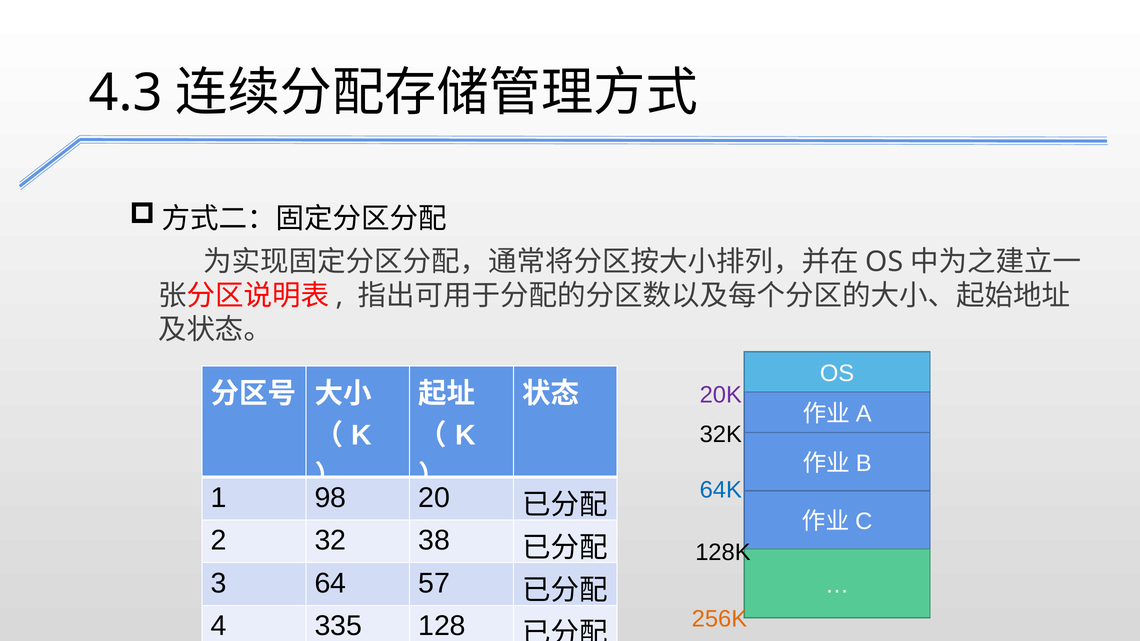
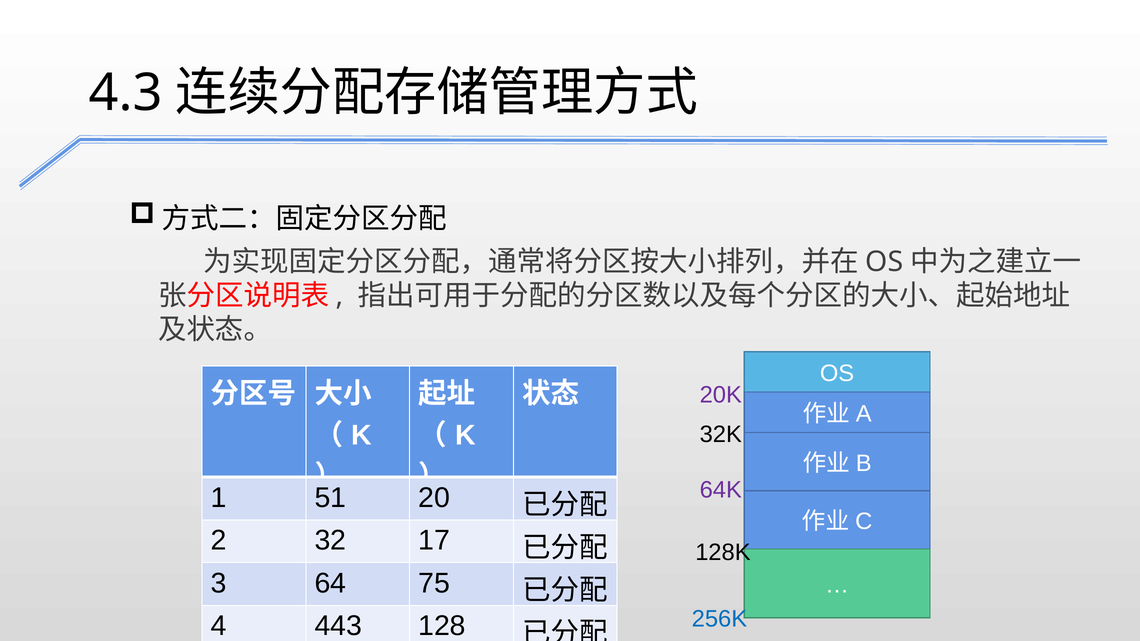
64K colour: blue -> purple
98: 98 -> 51
38: 38 -> 17
57: 57 -> 75
256K colour: orange -> blue
335: 335 -> 443
